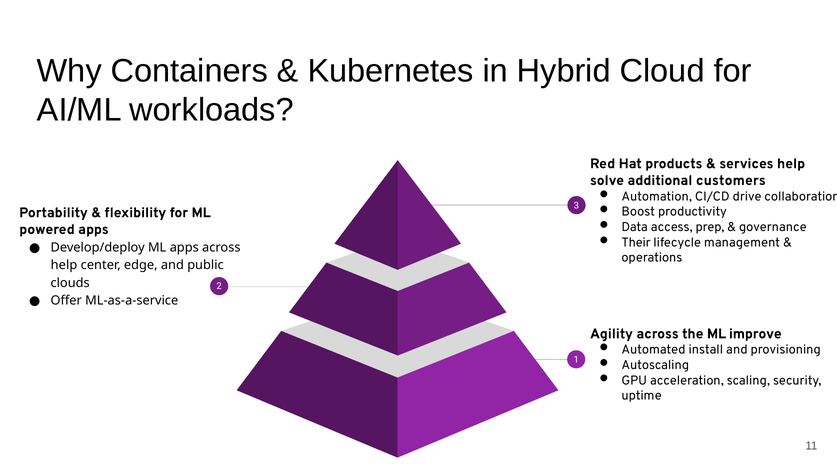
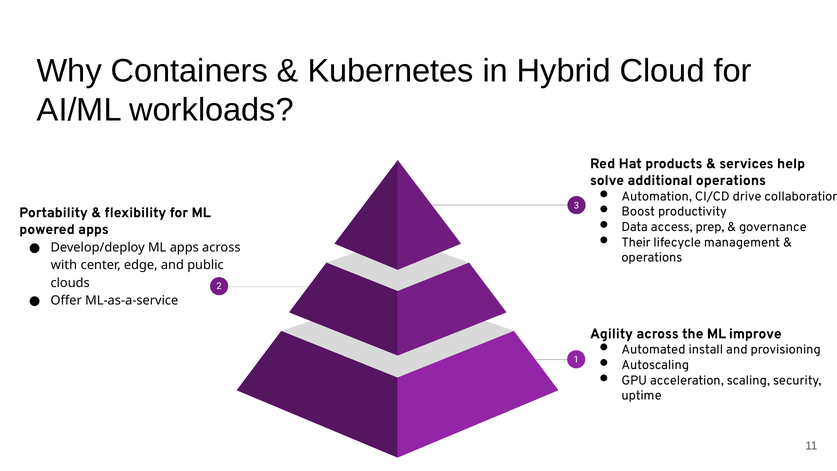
additional customers: customers -> operations
help at (64, 265): help -> with
